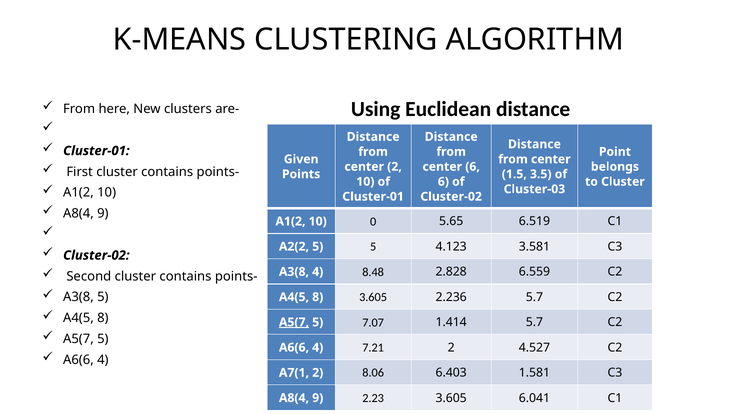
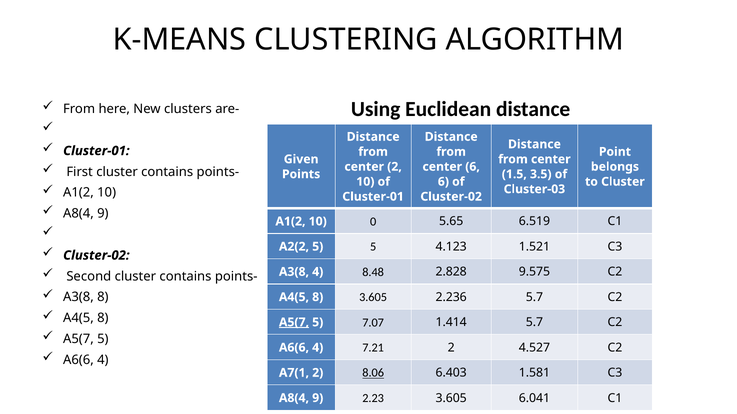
3.581: 3.581 -> 1.521
6.559: 6.559 -> 9.575
A3(8 5: 5 -> 8
8.06 underline: none -> present
